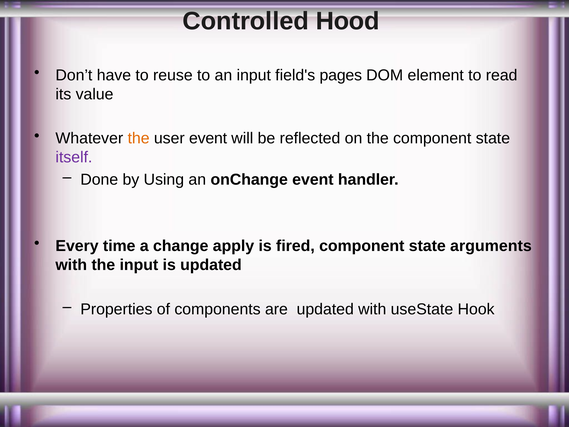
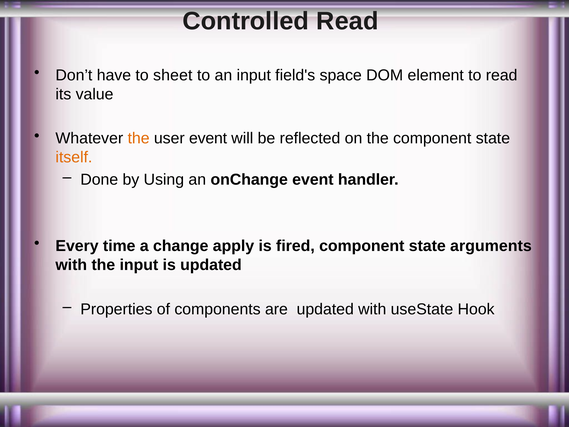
Controlled Hood: Hood -> Read
reuse: reuse -> sheet
pages: pages -> space
itself colour: purple -> orange
